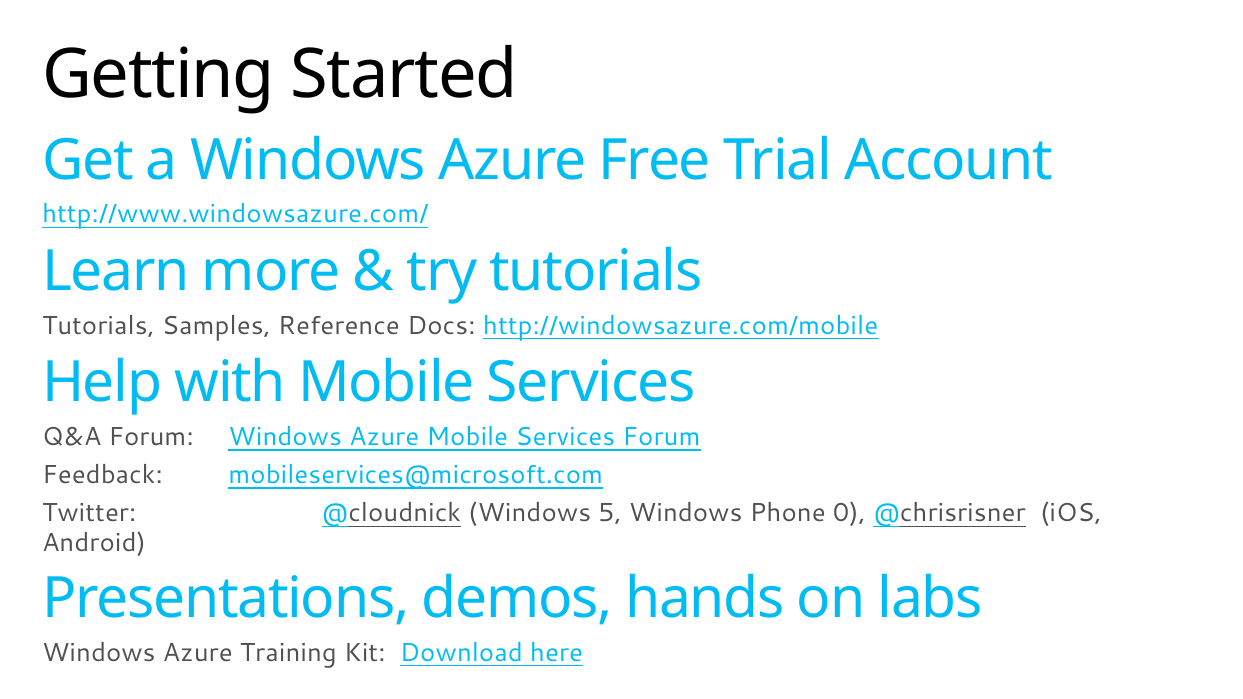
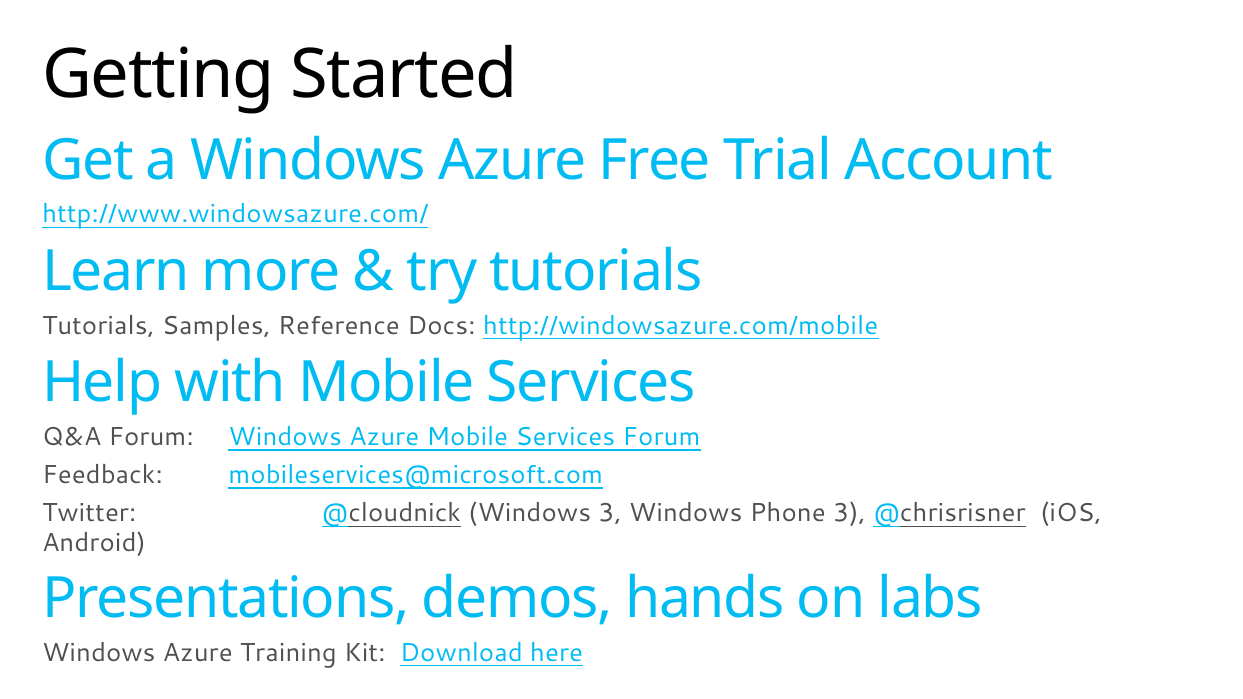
Windows 5: 5 -> 3
Phone 0: 0 -> 3
